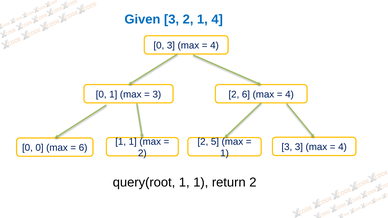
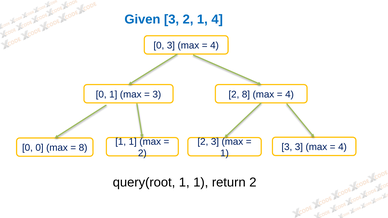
2 6: 6 -> 8
2 5: 5 -> 3
6 at (83, 148): 6 -> 8
